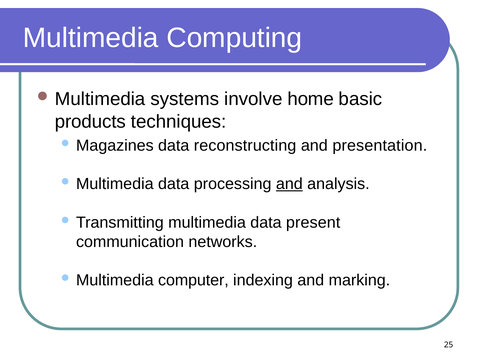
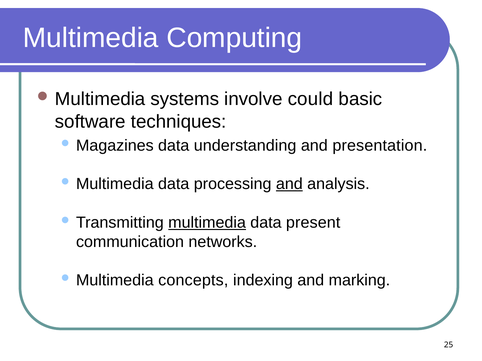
home: home -> could
products: products -> software
reconstructing: reconstructing -> understanding
multimedia at (207, 223) underline: none -> present
computer: computer -> concepts
